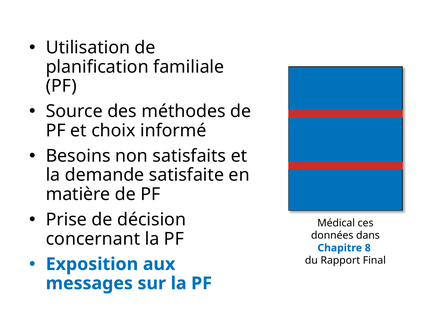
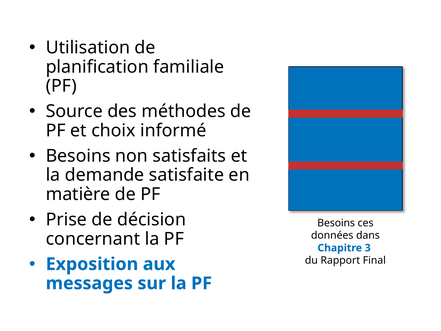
Médical at (336, 223): Médical -> Besoins
8: 8 -> 3
